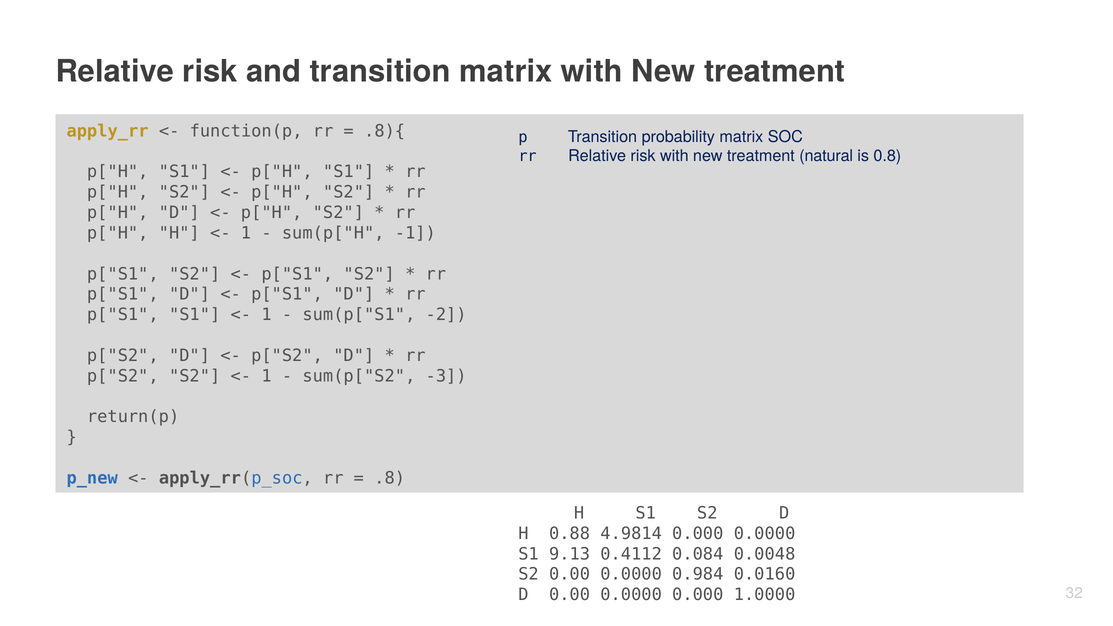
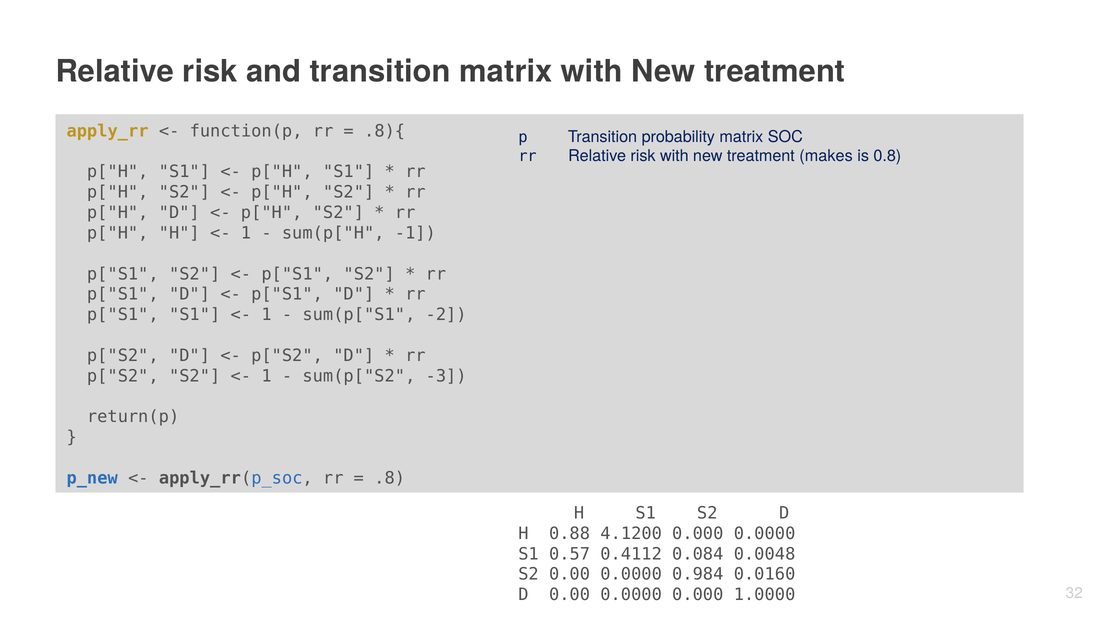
natural: natural -> makes
4.9814: 4.9814 -> 4.1200
9.13: 9.13 -> 0.57
